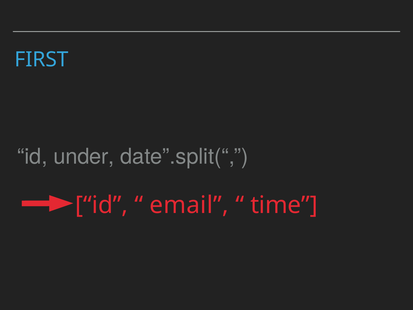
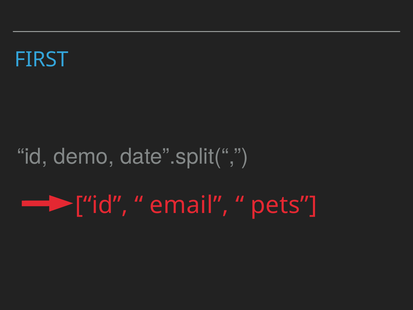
under: under -> demo
time: time -> pets
